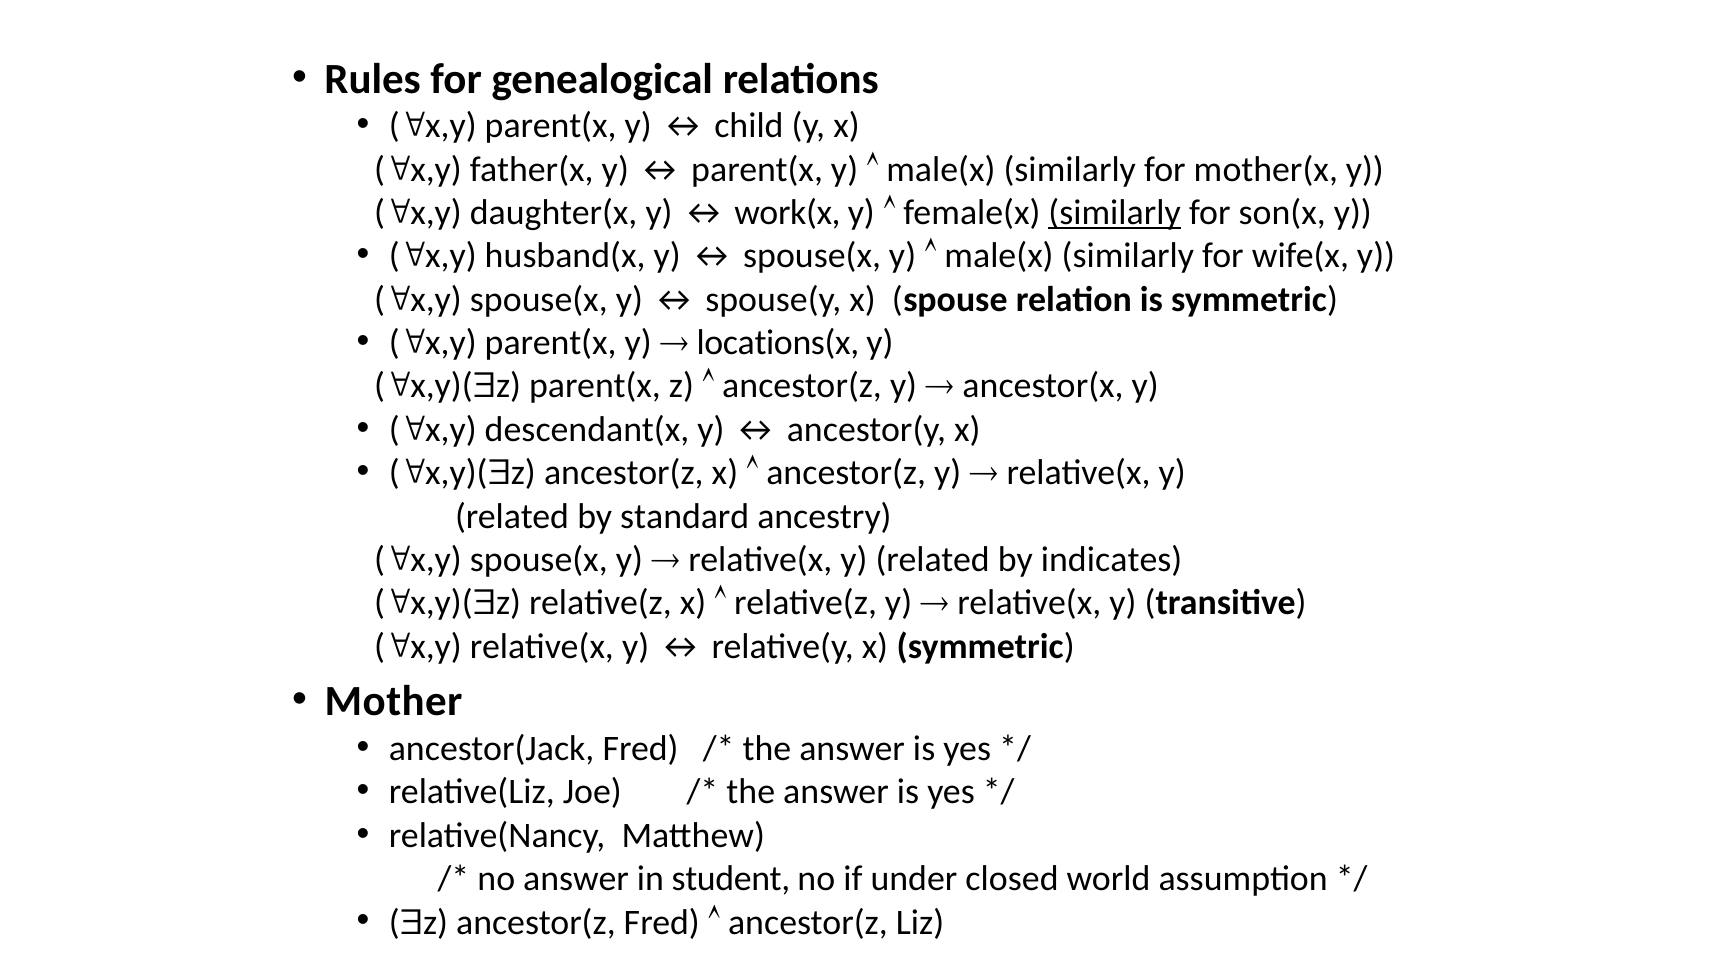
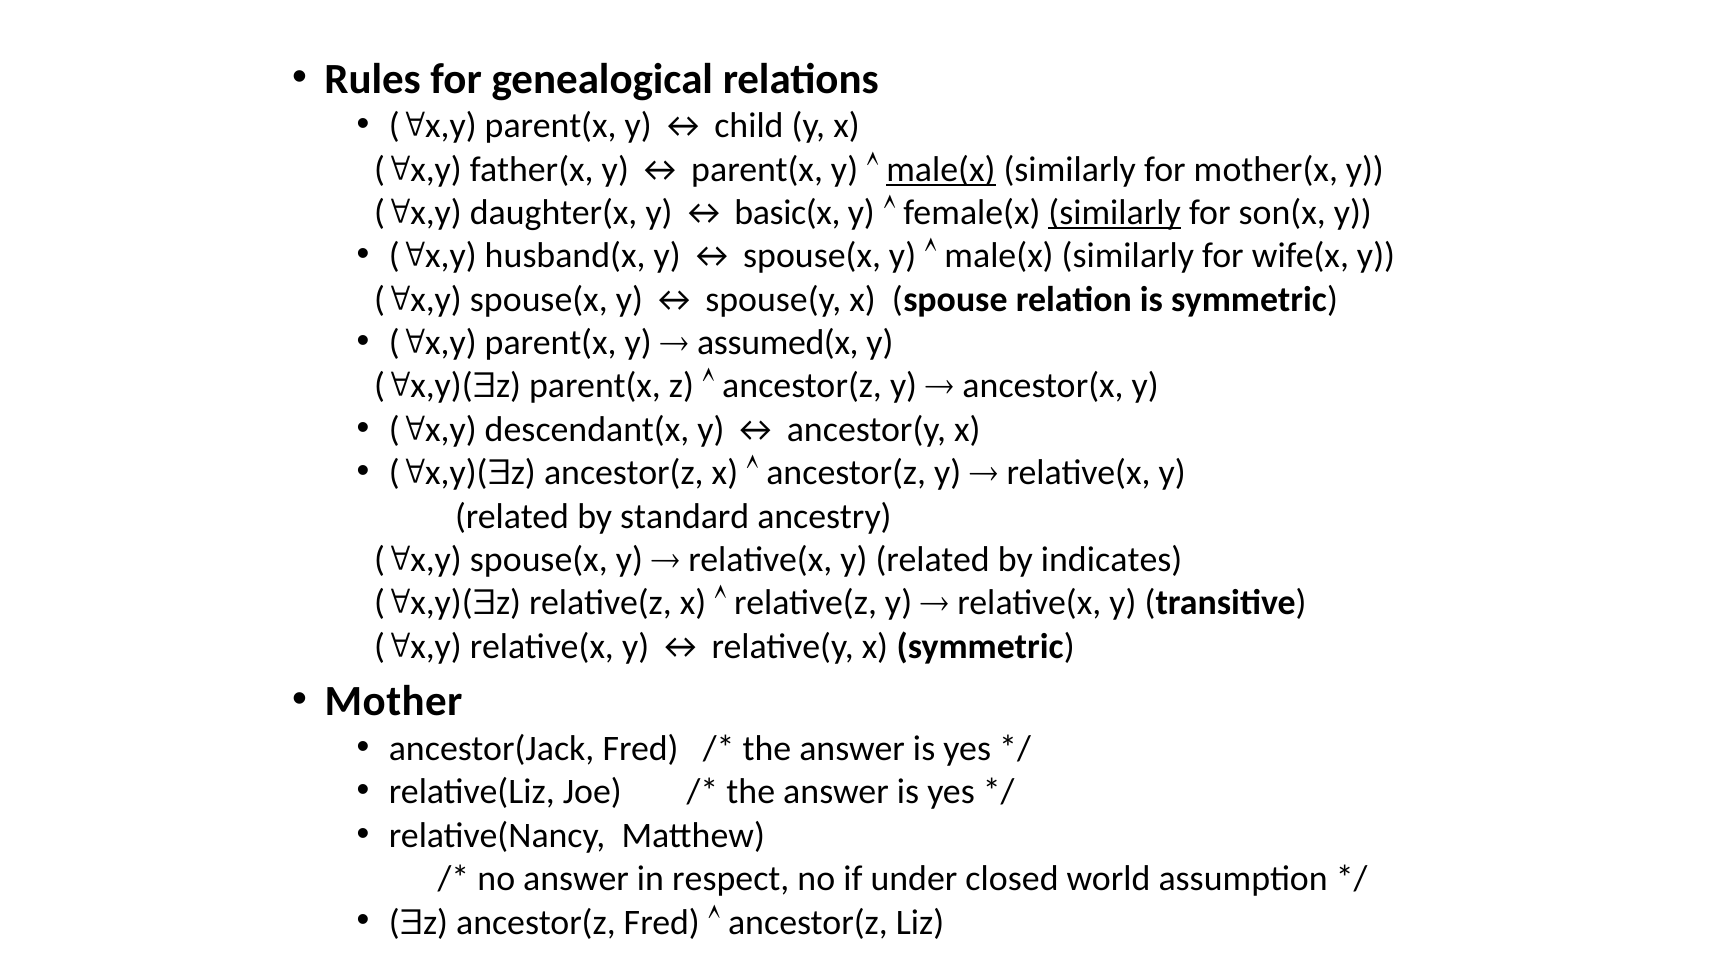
male(x at (941, 169) underline: none -> present
work(x: work(x -> basic(x
locations(x: locations(x -> assumed(x
student: student -> respect
